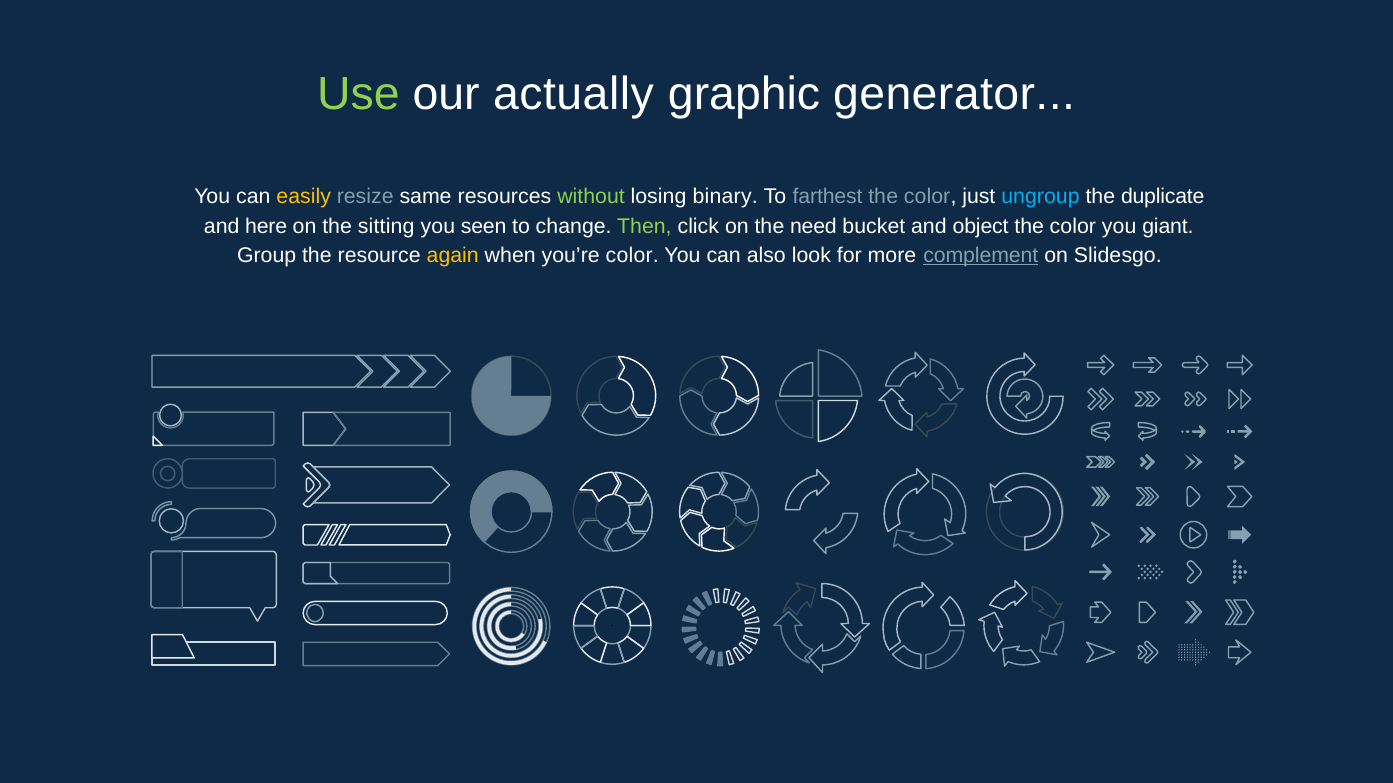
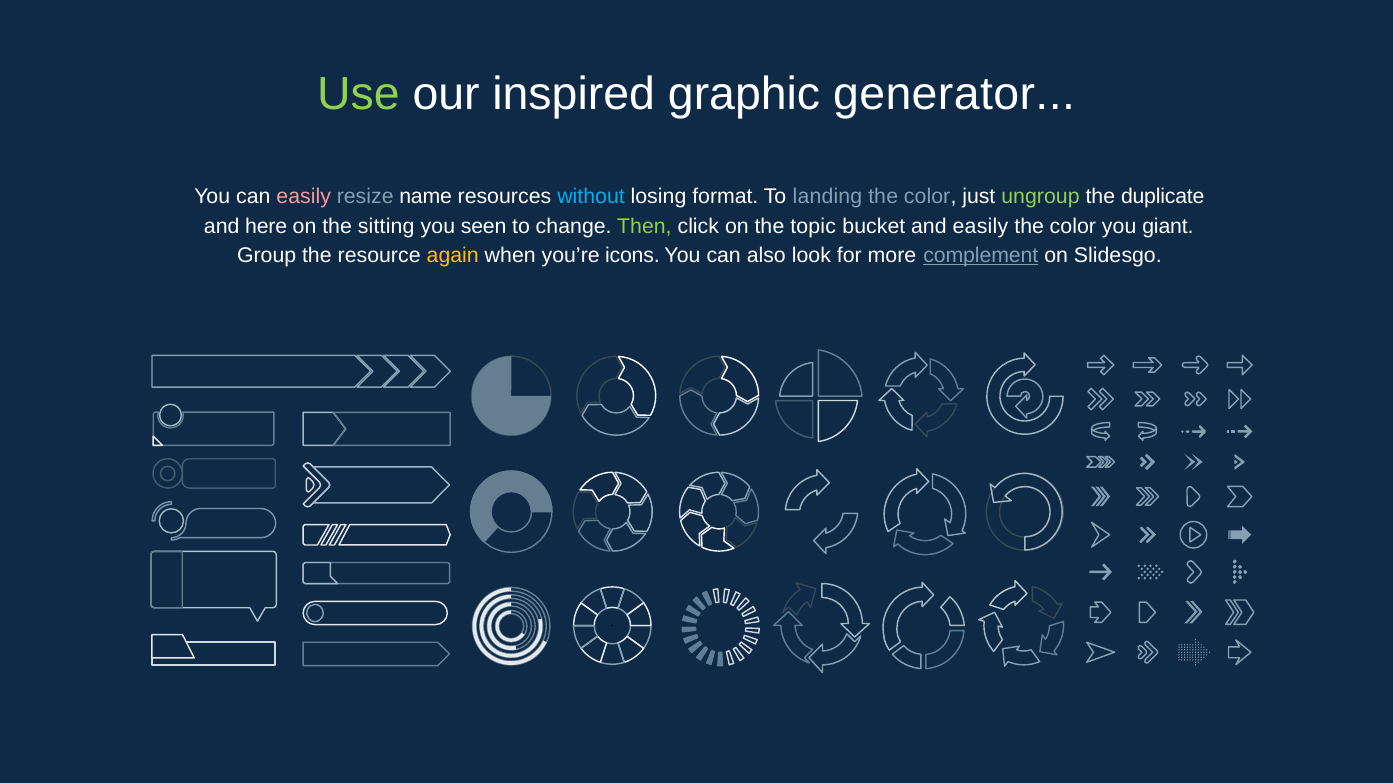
actually: actually -> inspired
easily at (304, 197) colour: yellow -> pink
same: same -> name
without colour: light green -> light blue
binary: binary -> format
farthest: farthest -> landing
ungroup colour: light blue -> light green
need: need -> topic
and object: object -> easily
you’re color: color -> icons
